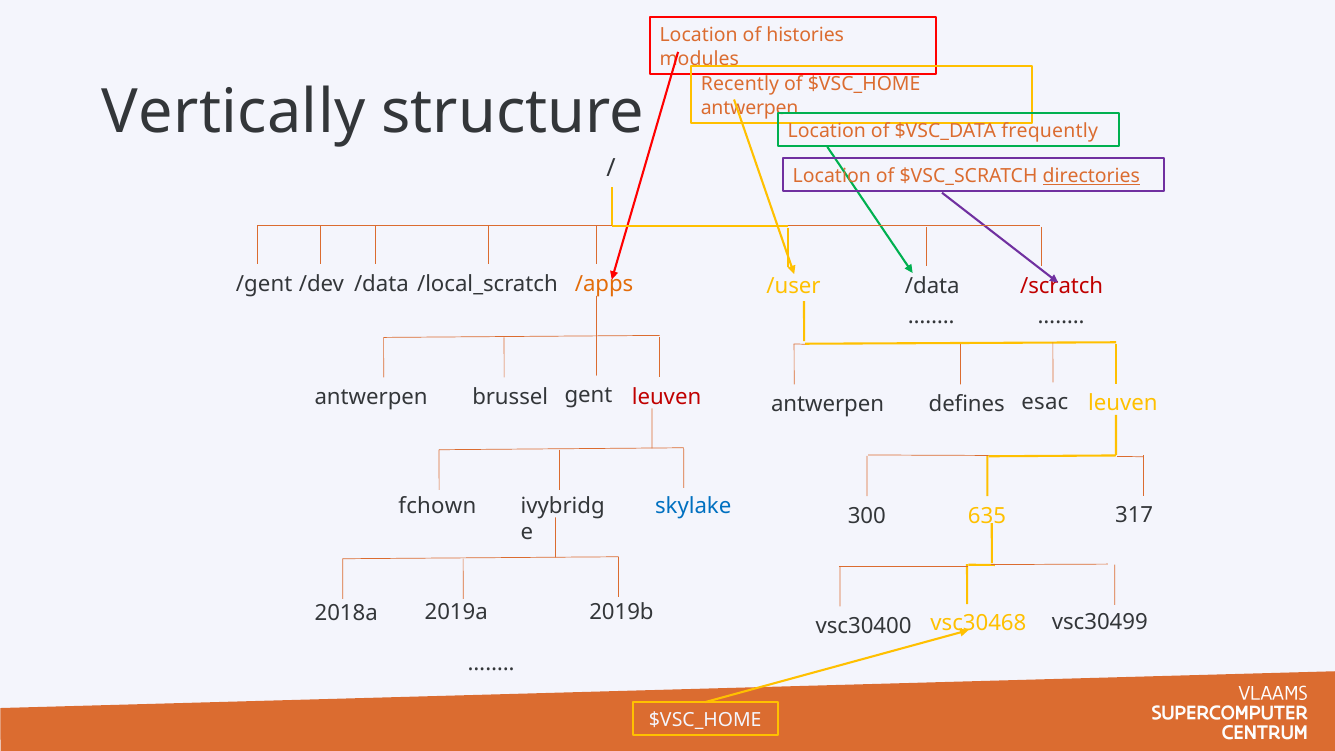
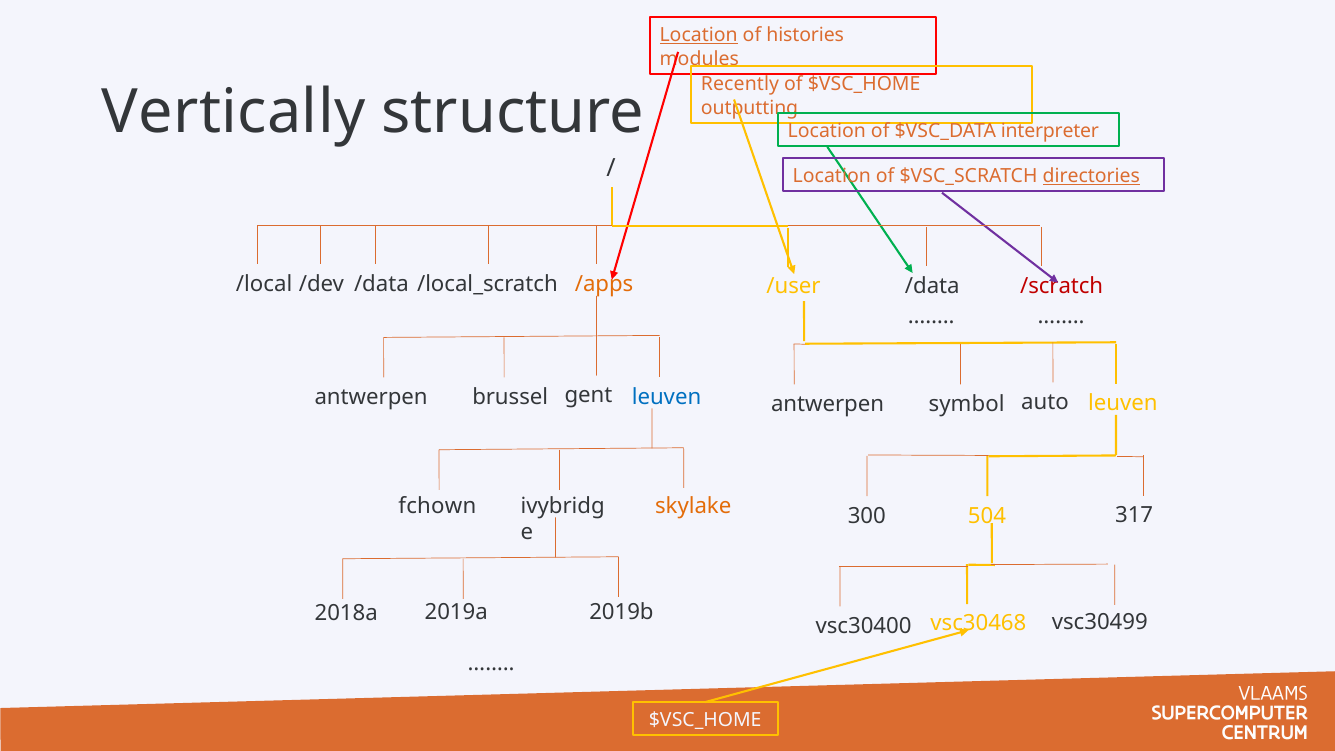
Location at (699, 35) underline: none -> present
antwerpen at (750, 108): antwerpen -> outputting
frequently: frequently -> interpreter
/gent: /gent -> /local
leuven at (667, 397) colour: red -> blue
esac: esac -> auto
defines: defines -> symbol
skylake colour: blue -> orange
635: 635 -> 504
